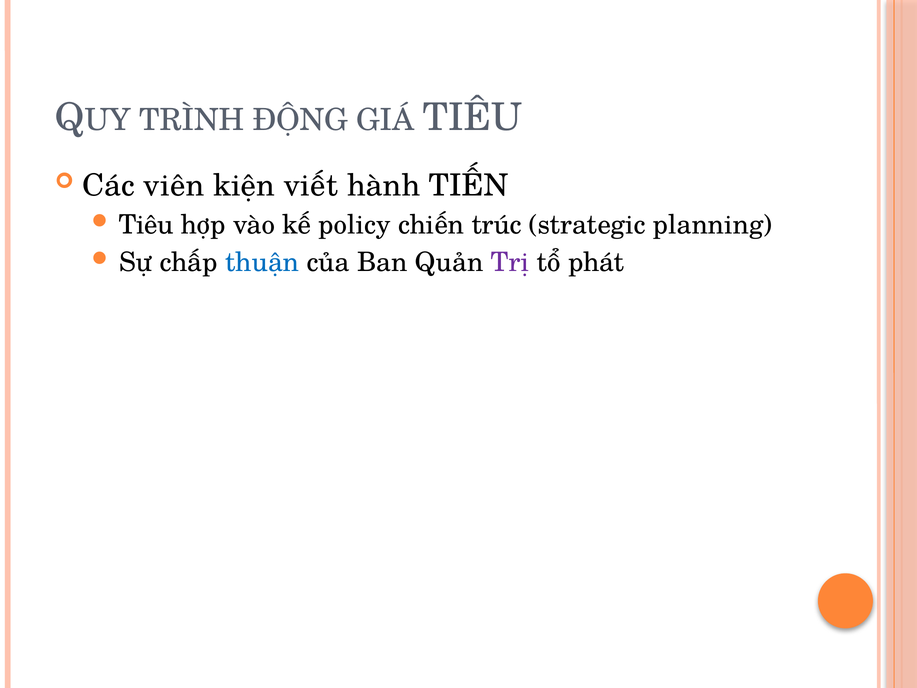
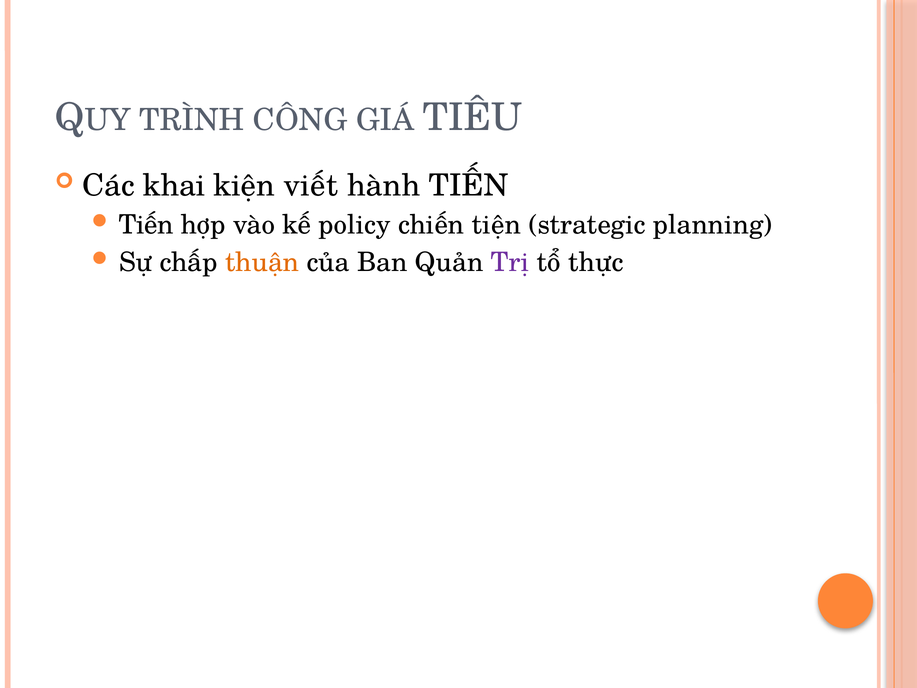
ĐỘNG: ĐỘNG -> CÔNG
viên: viên -> khai
Tiêu at (146, 225): Tiêu -> Tiến
trúc: trúc -> tiện
thuận colour: blue -> orange
phát: phát -> thực
